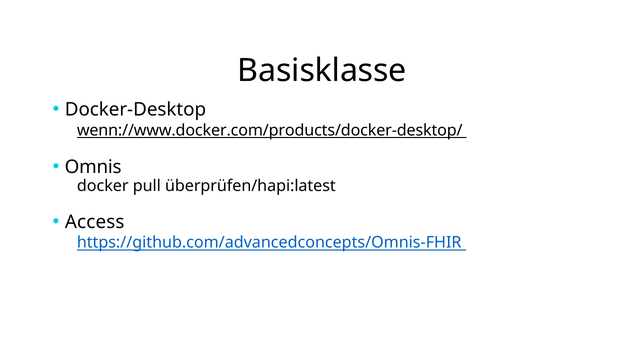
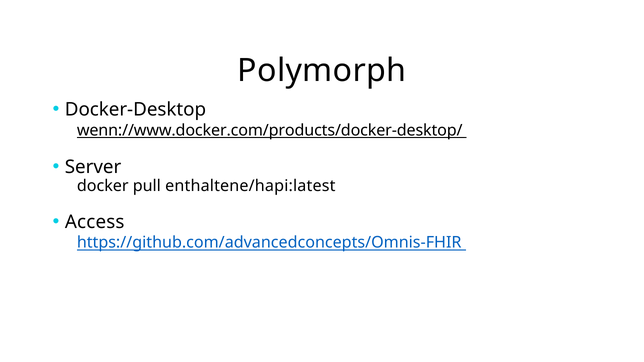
Basisklasse: Basisklasse -> Polymorph
Omnis: Omnis -> Server
überprüfen/hapi:latest: überprüfen/hapi:latest -> enthaltene/hapi:latest
